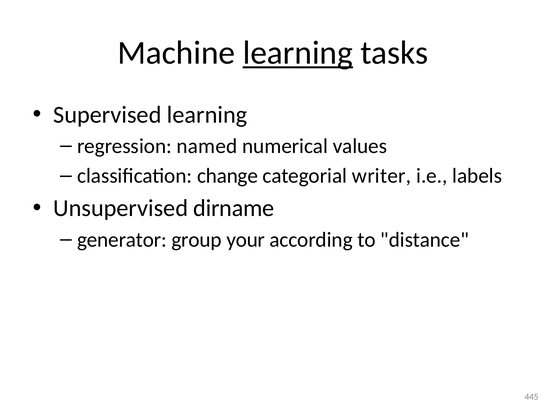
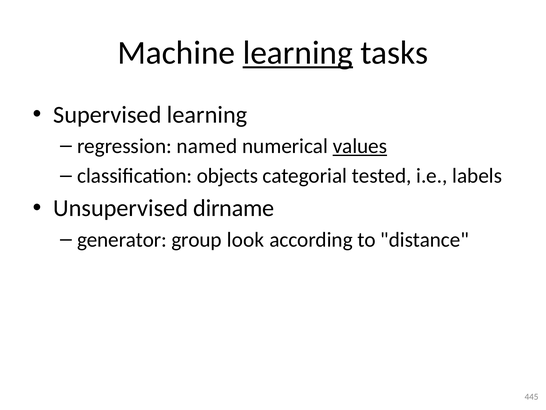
values underline: none -> present
change: change -> objects
writer: writer -> tested
your: your -> look
